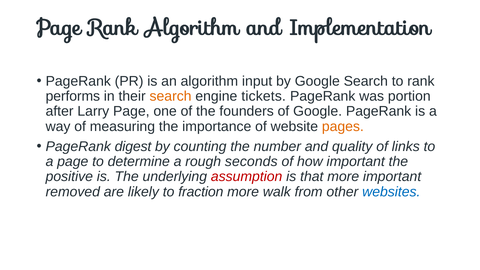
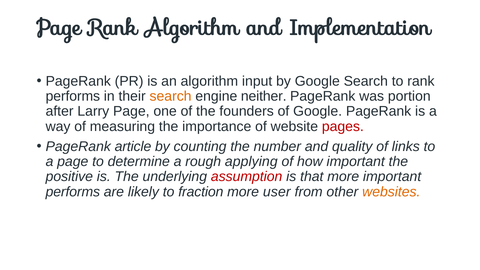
tickets: tickets -> neither
pages colour: orange -> red
digest: digest -> article
seconds: seconds -> applying
removed at (73, 192): removed -> performs
walk: walk -> user
websites colour: blue -> orange
